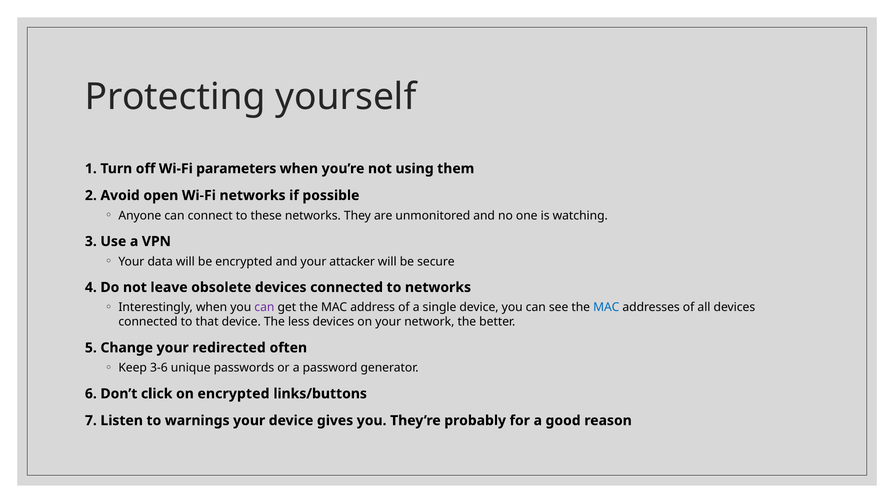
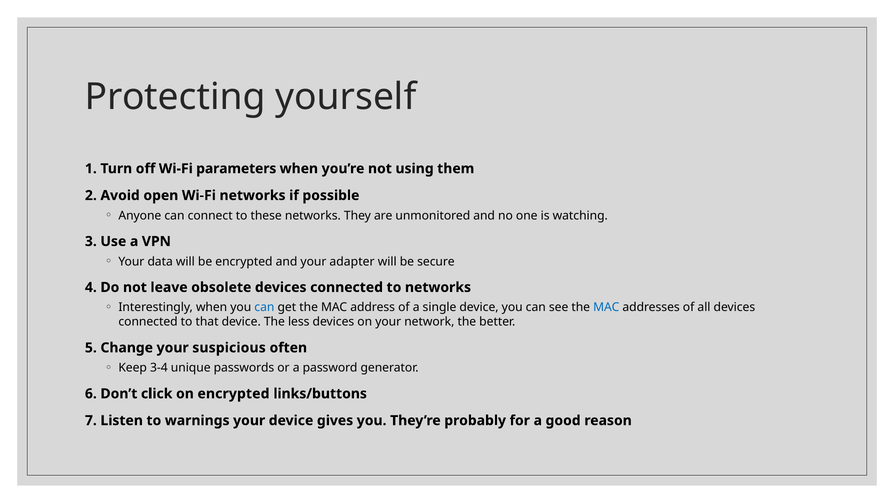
attacker: attacker -> adapter
can at (264, 307) colour: purple -> blue
redirected: redirected -> suspicious
3-6: 3-6 -> 3-4
